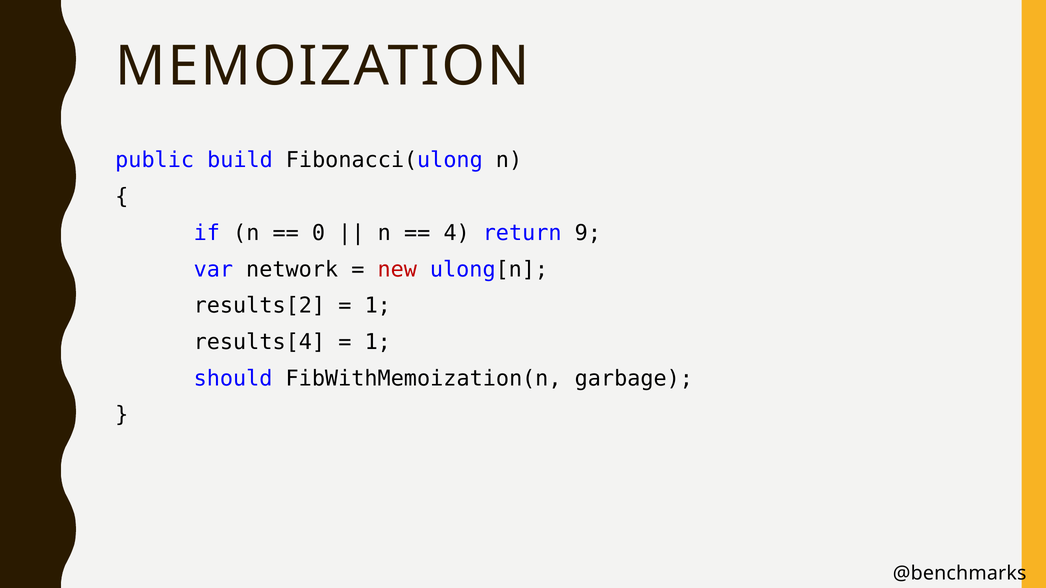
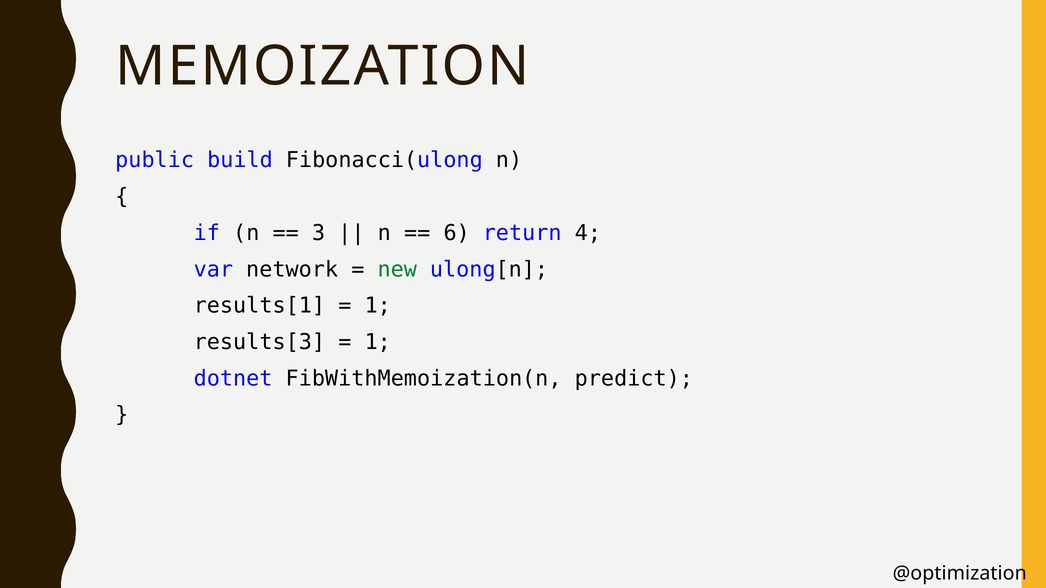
0: 0 -> 3
4: 4 -> 6
9: 9 -> 4
new colour: red -> green
results[2: results[2 -> results[1
results[4: results[4 -> results[3
should: should -> dotnet
garbage: garbage -> predict
@benchmarks: @benchmarks -> @optimization
